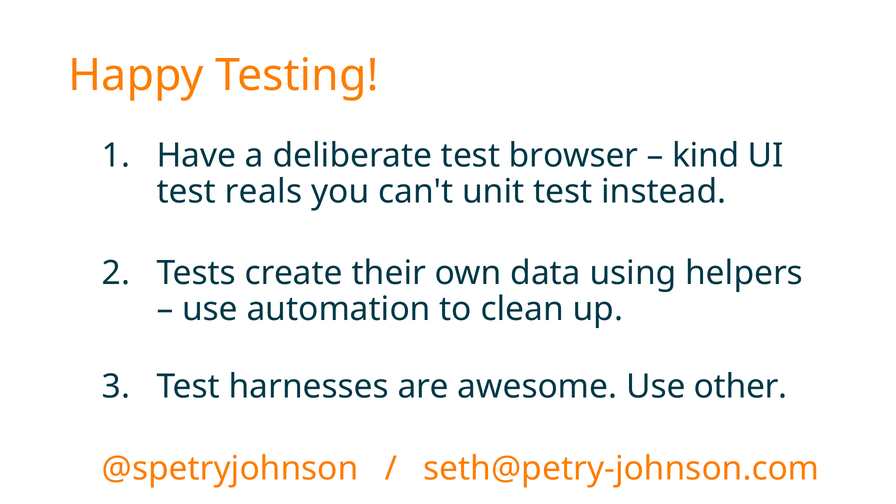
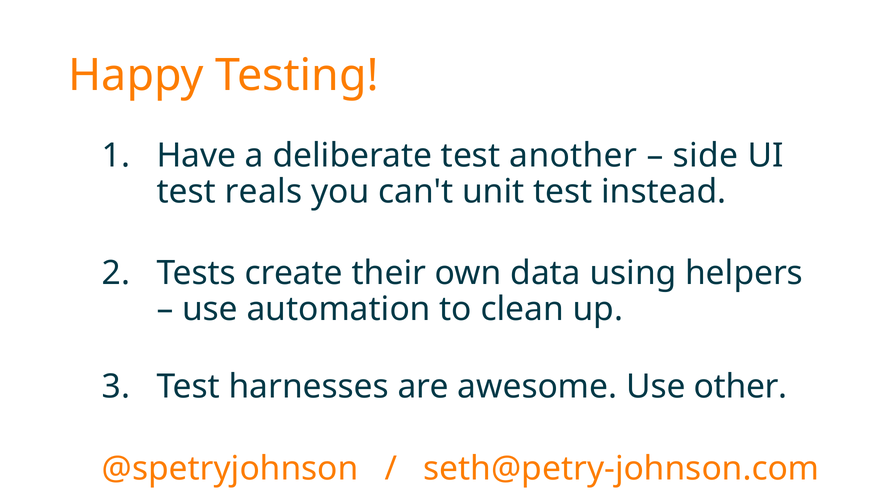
browser: browser -> another
kind: kind -> side
